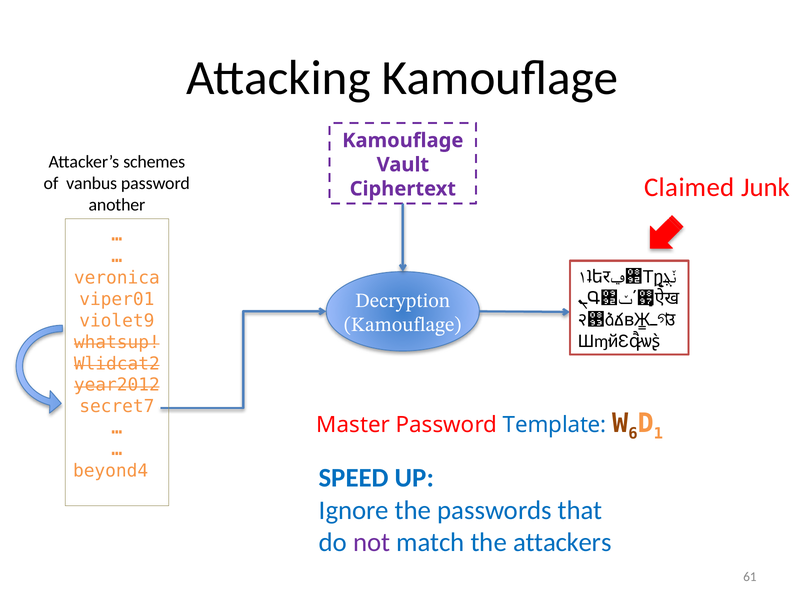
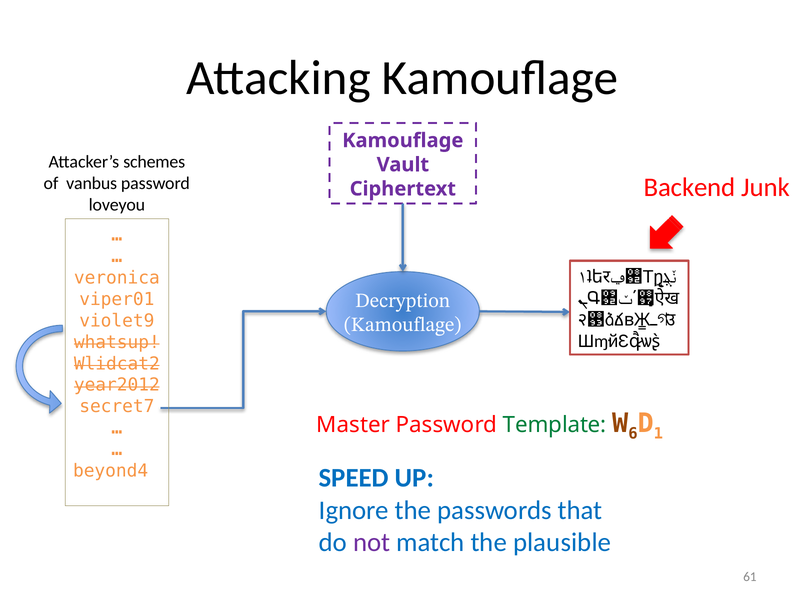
Claimed: Claimed -> Backend
another: another -> loveyou
Template colour: blue -> green
attackers: attackers -> plausible
